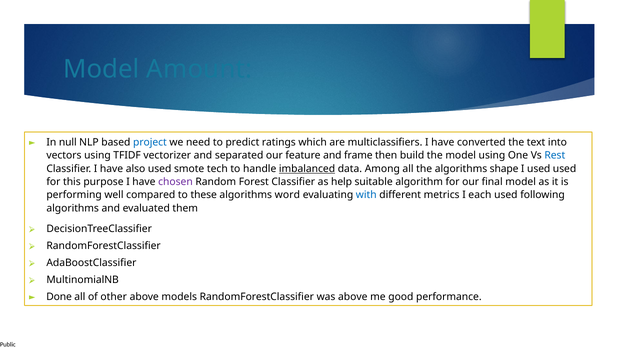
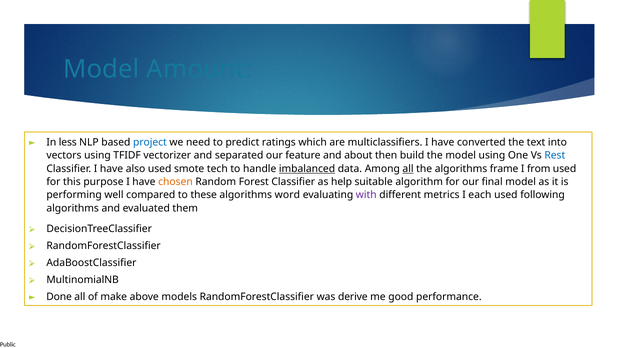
null: null -> less
frame: frame -> about
all at (408, 169) underline: none -> present
shape: shape -> frame
I used: used -> from
chosen colour: purple -> orange
with colour: blue -> purple
other: other -> make
was above: above -> derive
